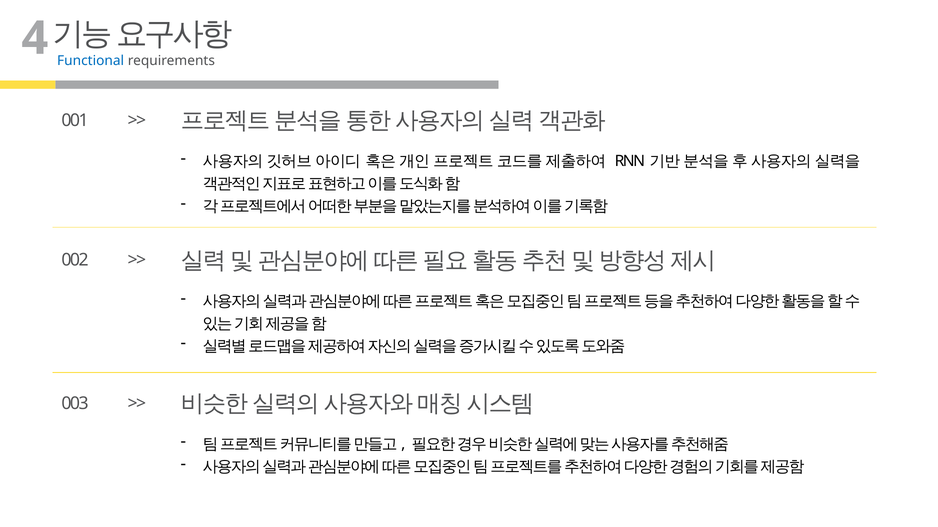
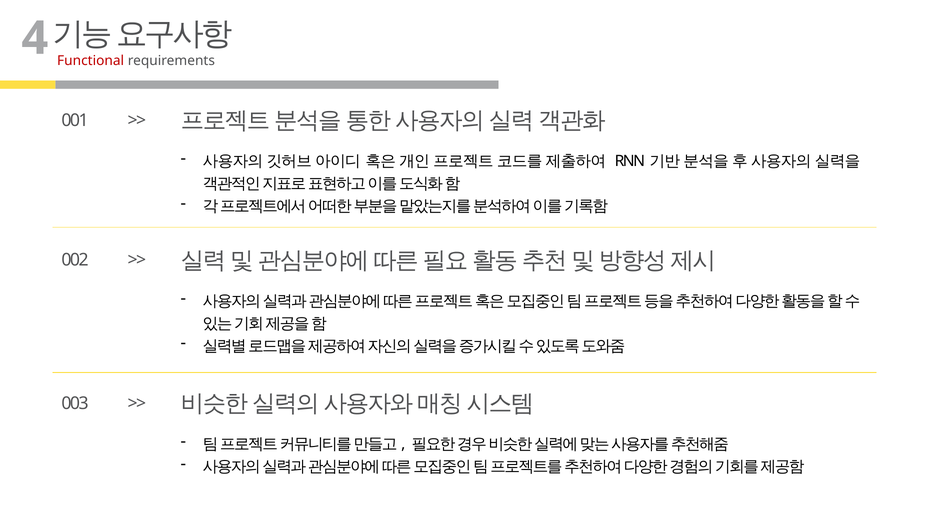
Functional colour: blue -> red
